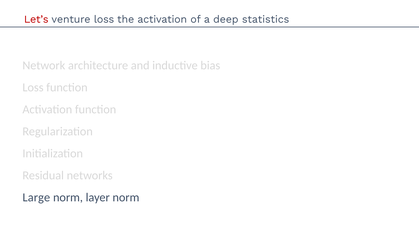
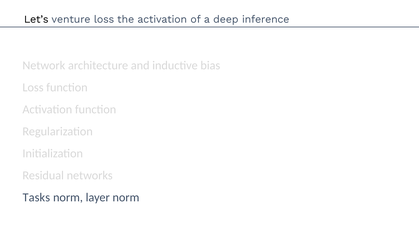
Let’s colour: red -> black
statistics: statistics -> inference
Large: Large -> Tasks
